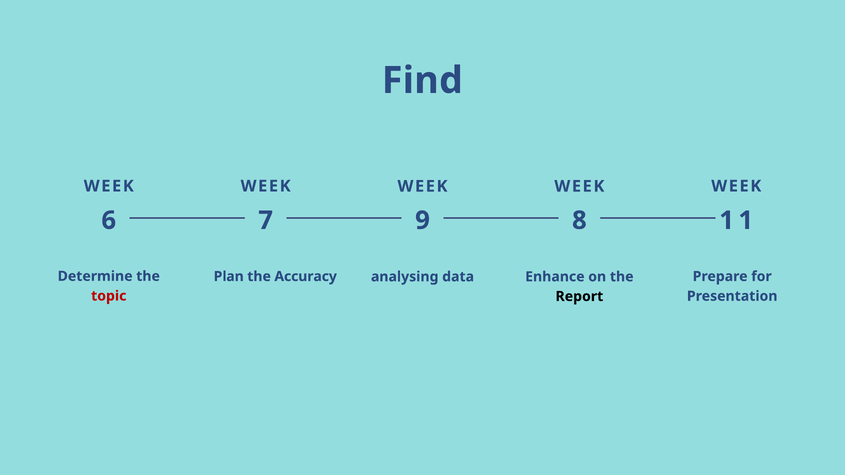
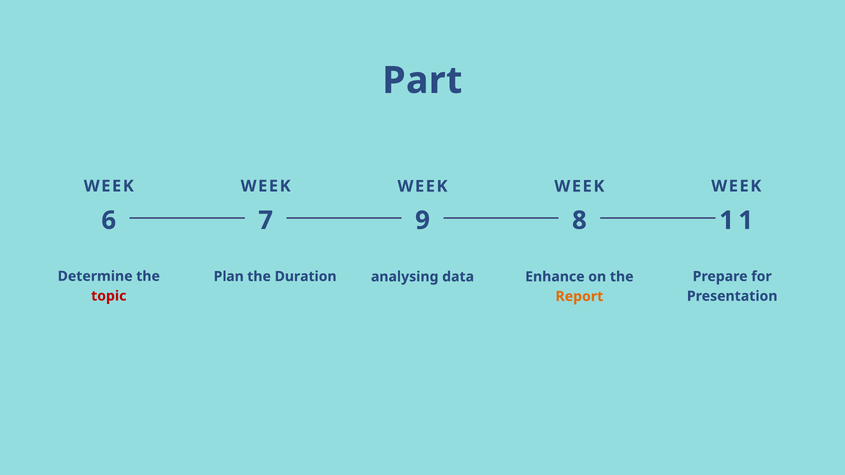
Find: Find -> Part
Accuracy: Accuracy -> Duration
Report colour: black -> orange
